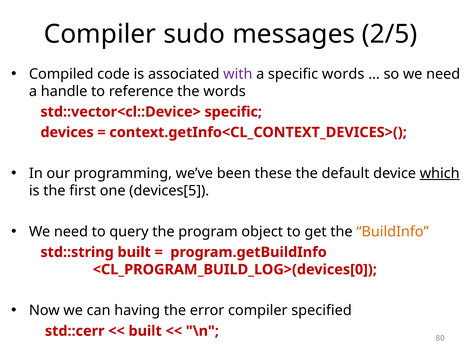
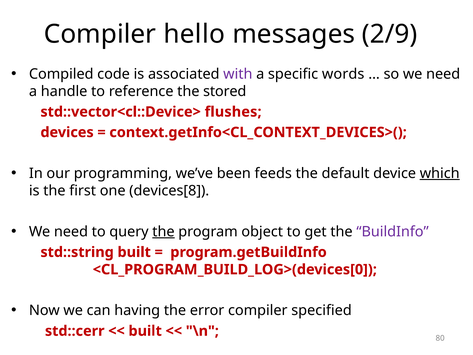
sudo: sudo -> hello
2/5: 2/5 -> 2/9
the words: words -> stored
std::vector<cl::Device> specific: specific -> flushes
these: these -> feeds
devices[5: devices[5 -> devices[8
the at (163, 232) underline: none -> present
BuildInfo colour: orange -> purple
